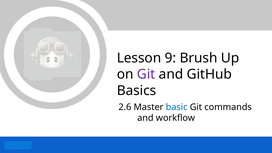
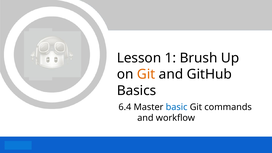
9: 9 -> 1
Git at (146, 74) colour: purple -> orange
2.6: 2.6 -> 6.4
